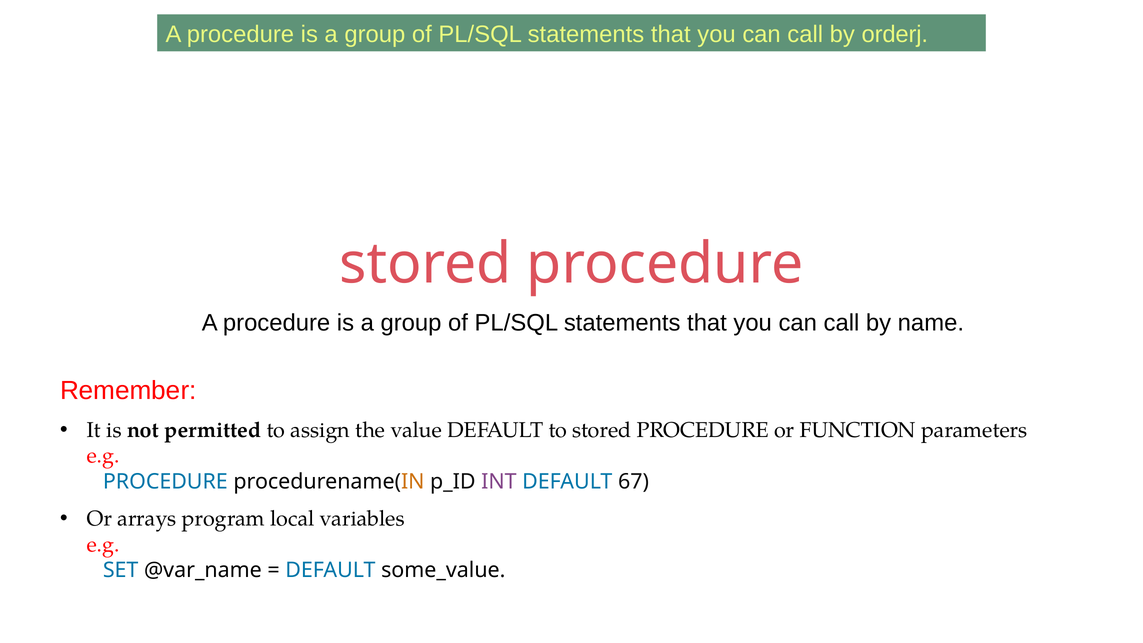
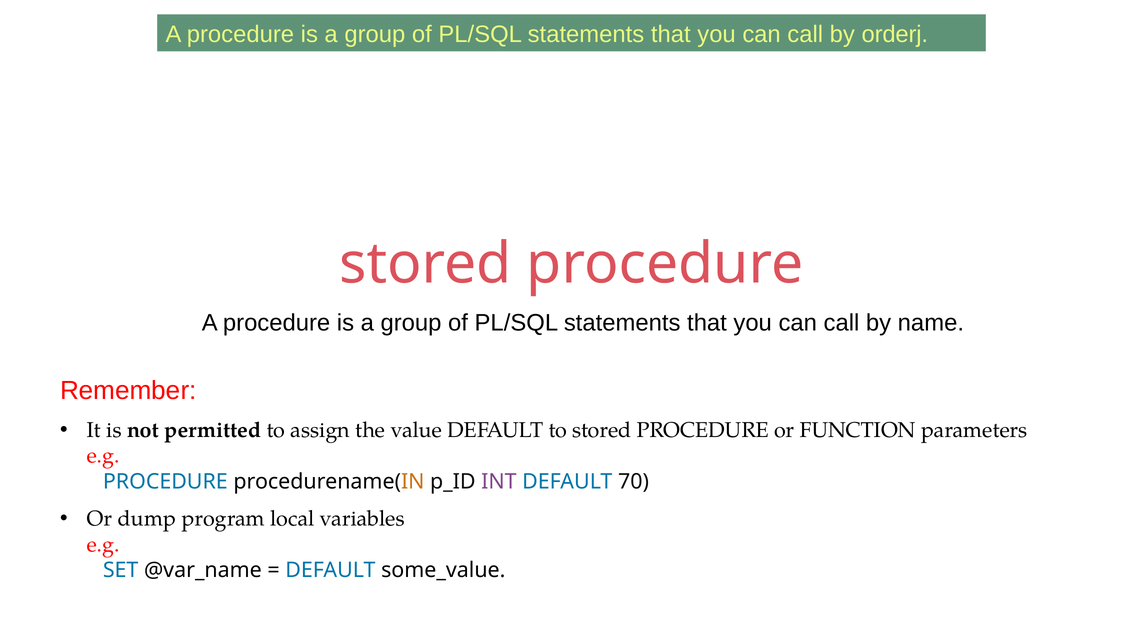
67: 67 -> 70
arrays: arrays -> dump
